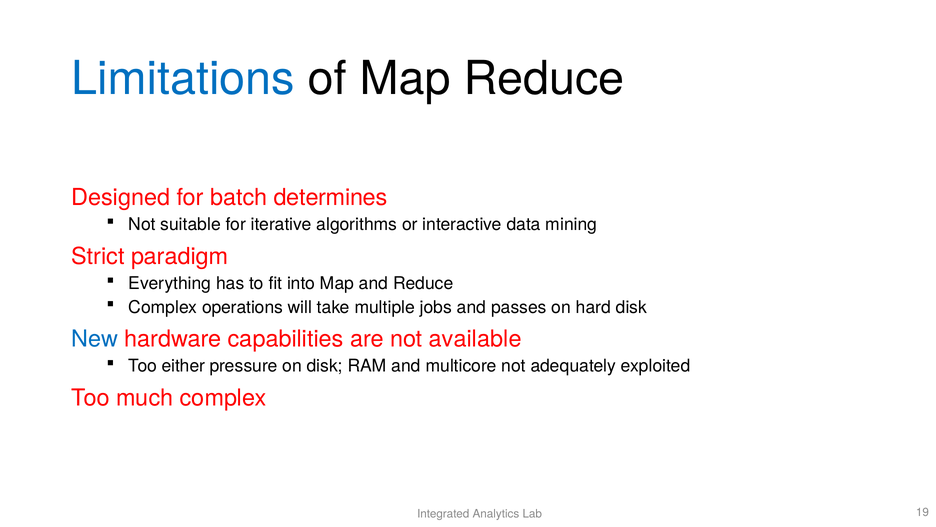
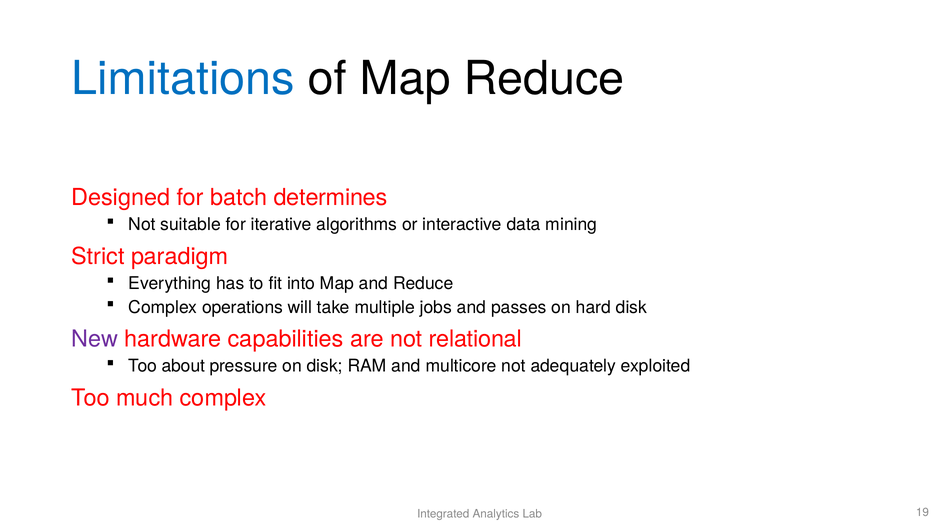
New colour: blue -> purple
available: available -> relational
either: either -> about
